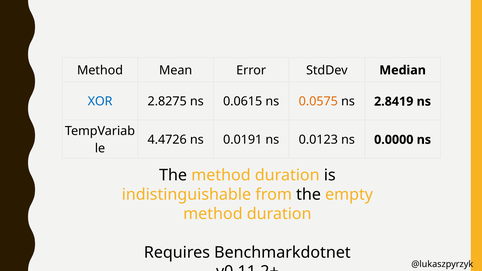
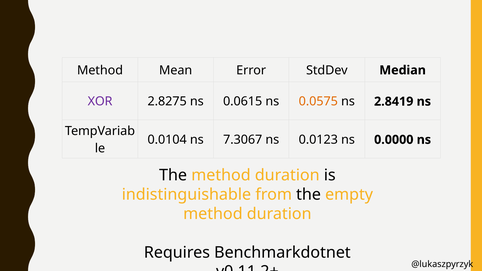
XOR colour: blue -> purple
4.4726: 4.4726 -> 0.0104
0.0191: 0.0191 -> 7.3067
